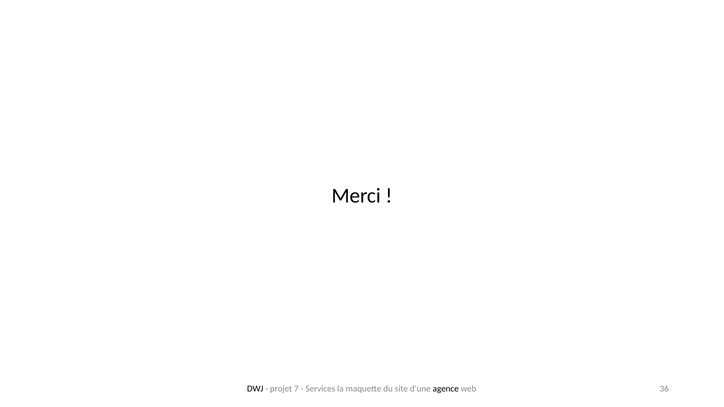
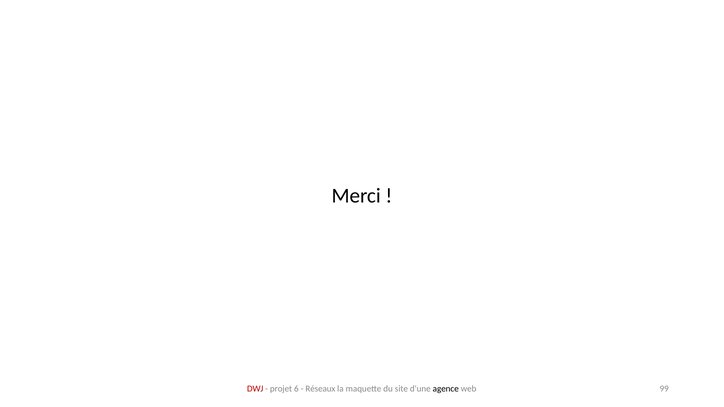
DWJ colour: black -> red
7: 7 -> 6
Services: Services -> Réseaux
36: 36 -> 99
